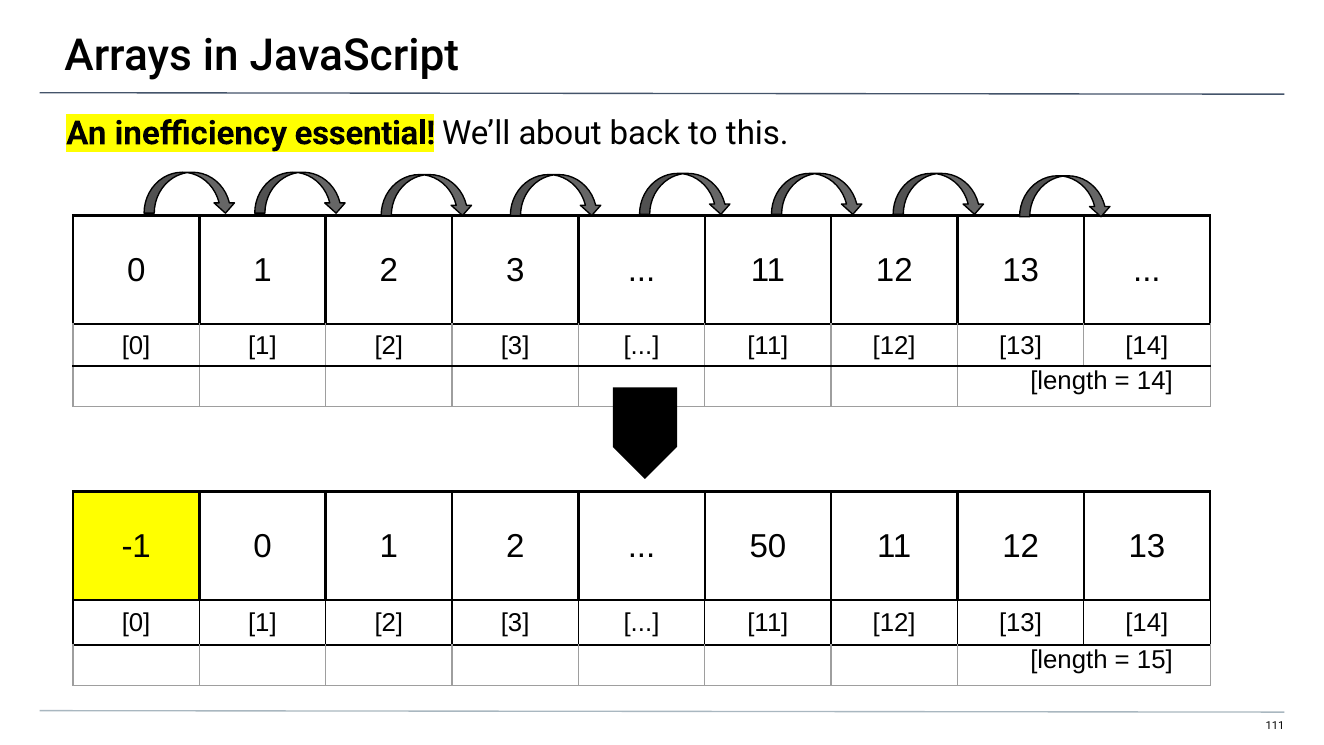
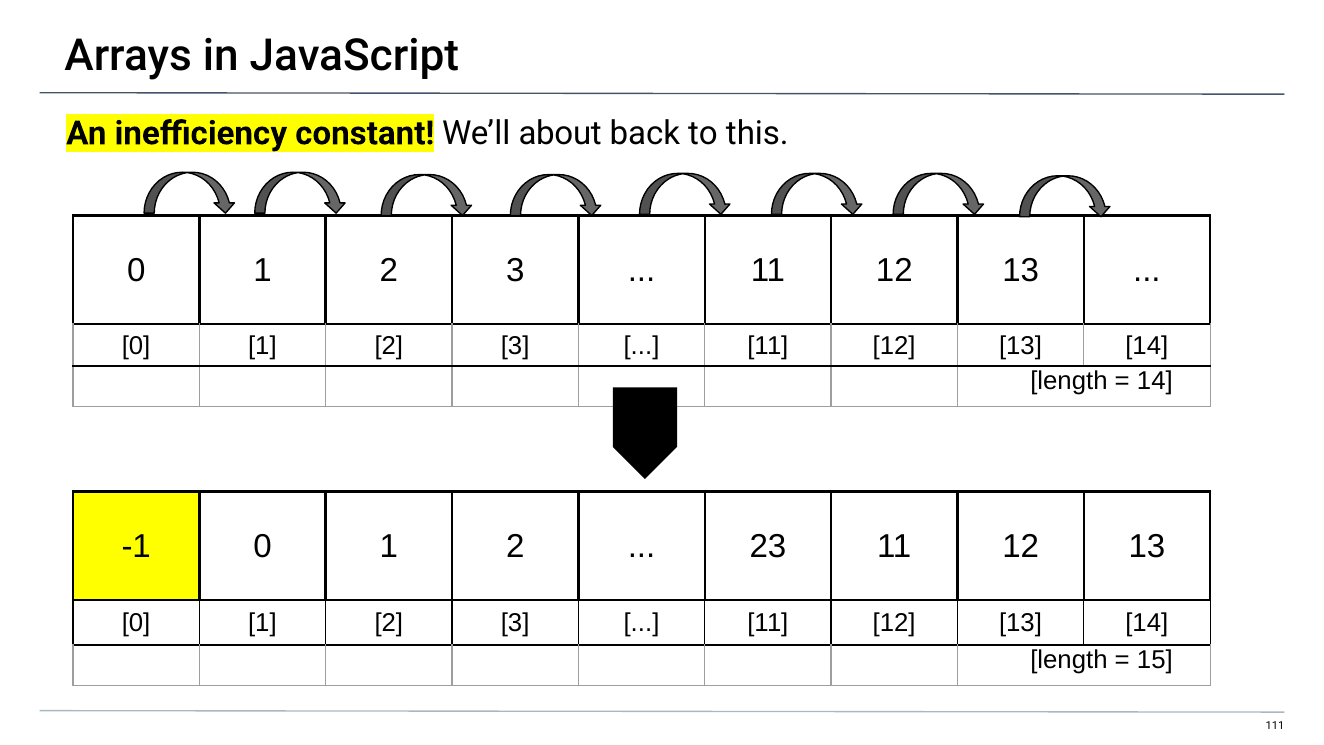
essential: essential -> constant
50: 50 -> 23
